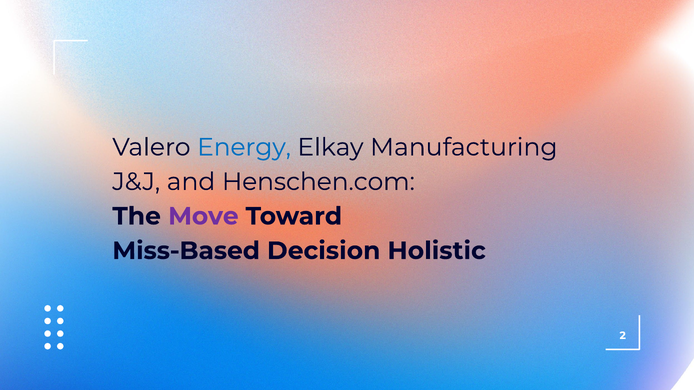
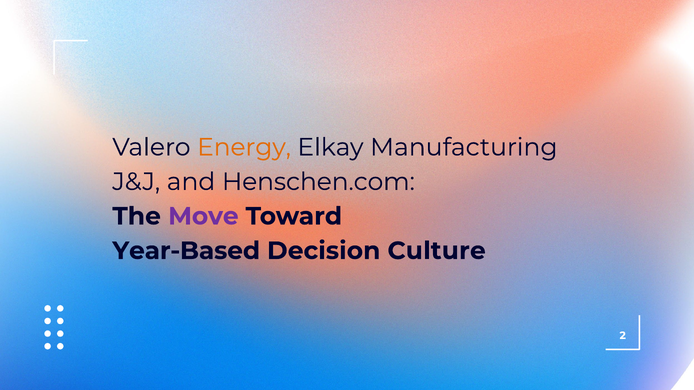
Energy colour: blue -> orange
Miss-Based: Miss-Based -> Year-Based
Holistic: Holistic -> Culture
